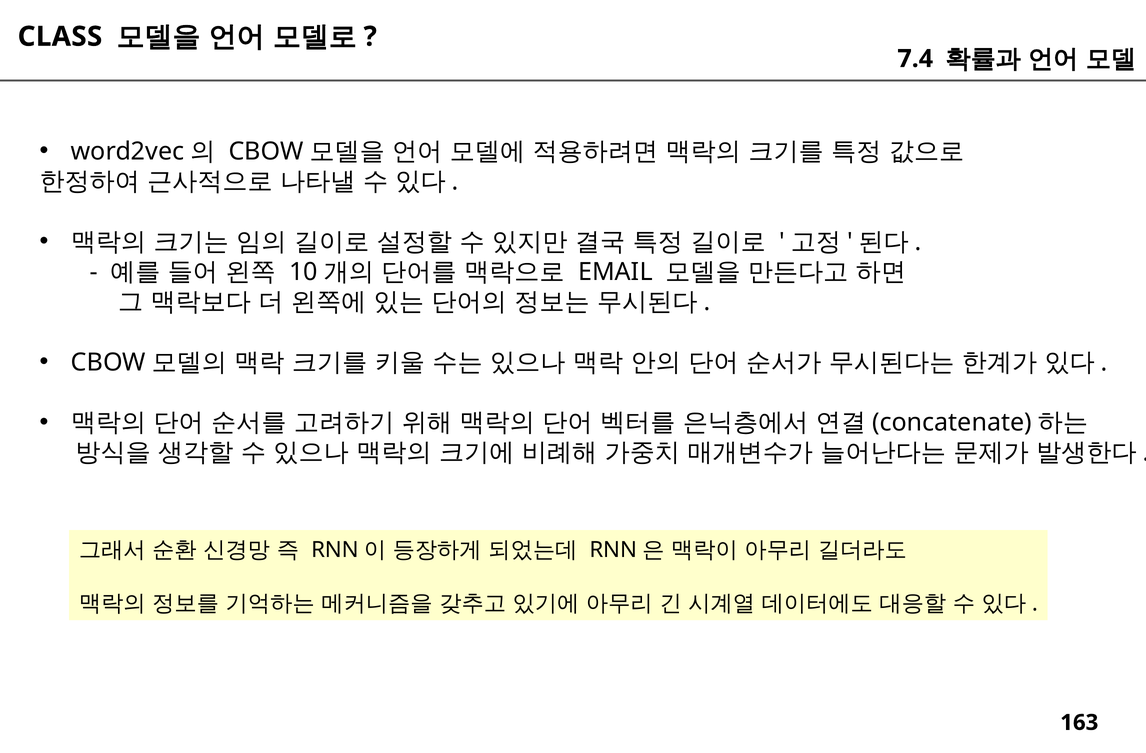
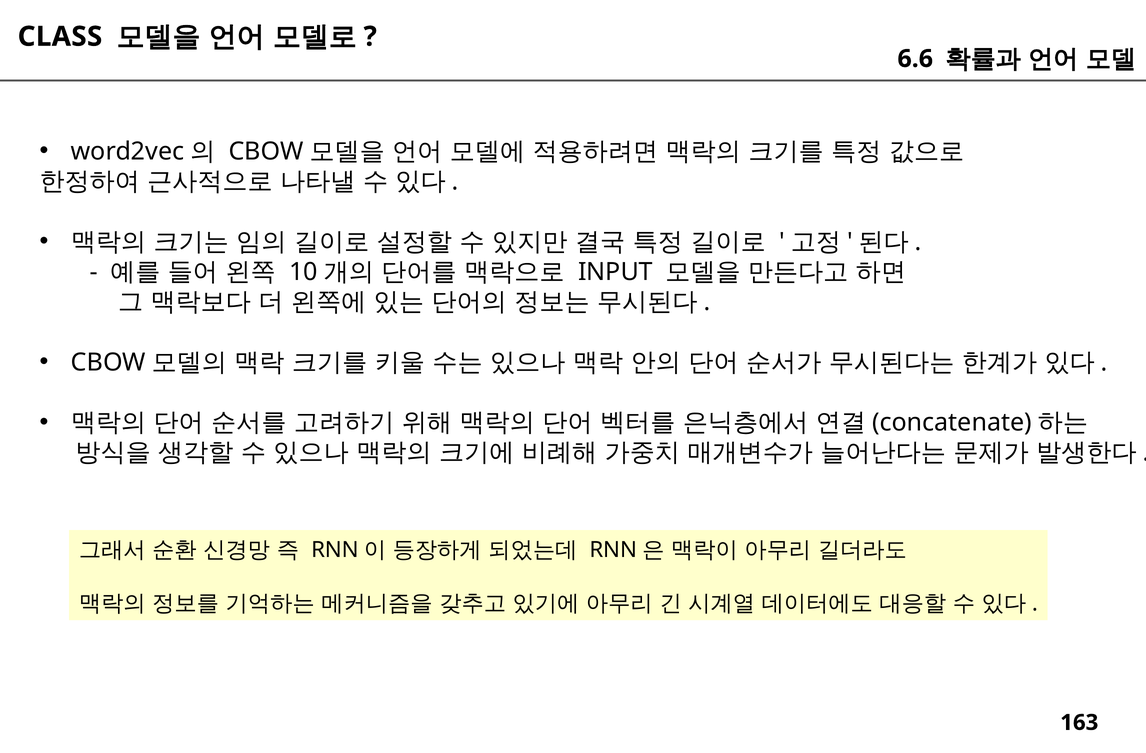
7.4: 7.4 -> 6.6
EMAIL: EMAIL -> INPUT
